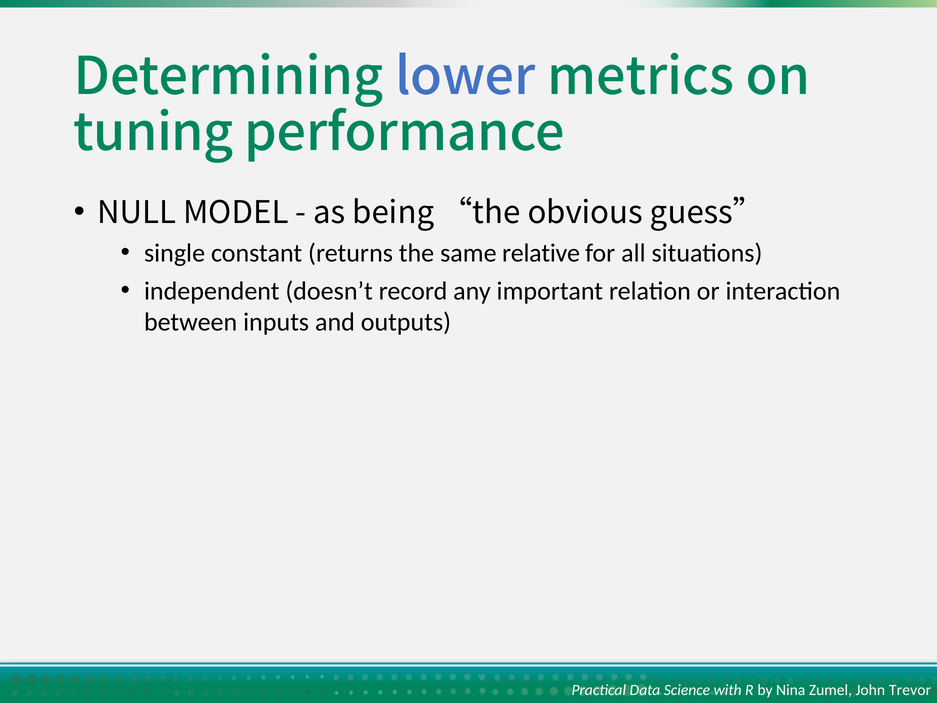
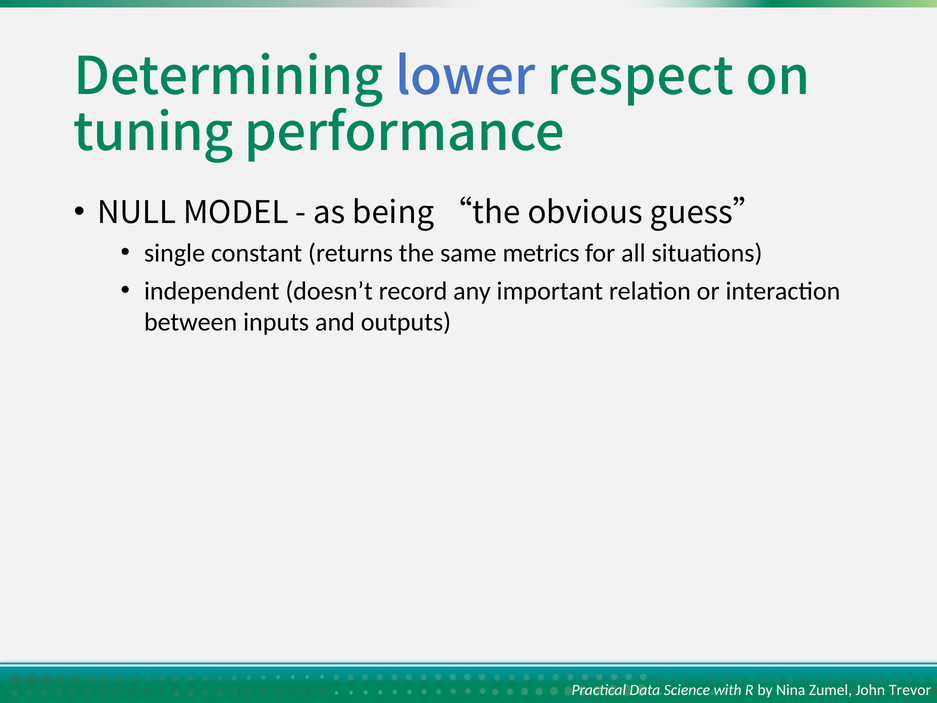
metrics: metrics -> respect
relative: relative -> metrics
